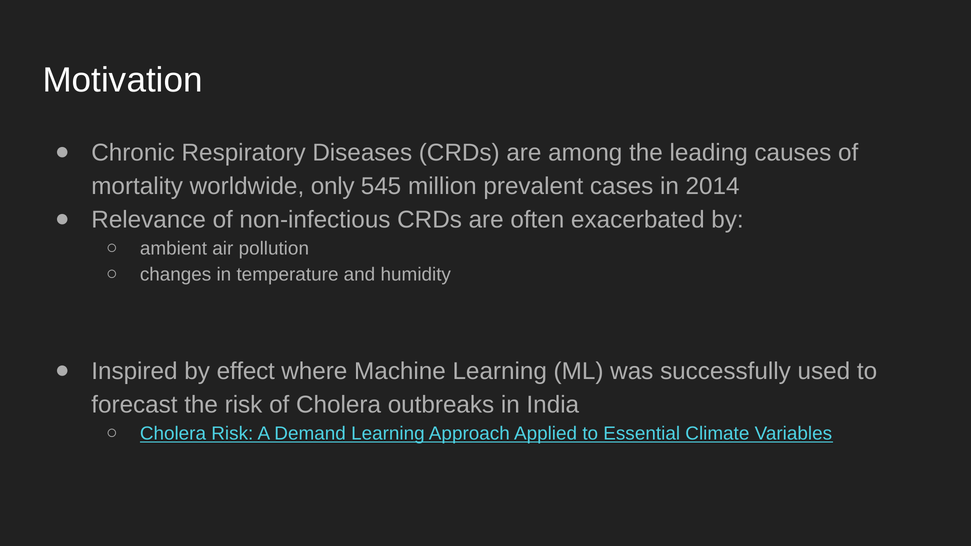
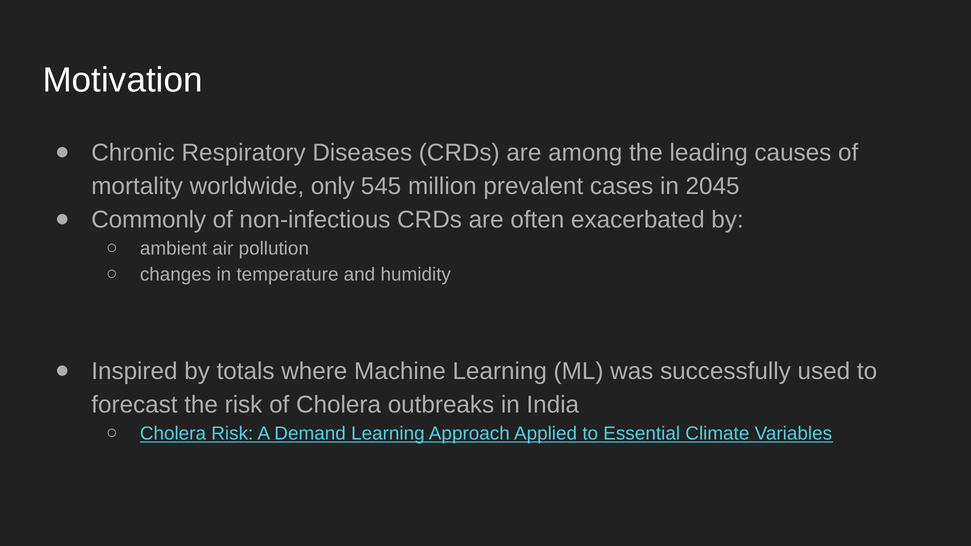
2014: 2014 -> 2045
Relevance: Relevance -> Commonly
effect: effect -> totals
